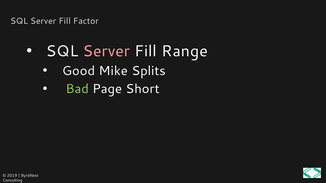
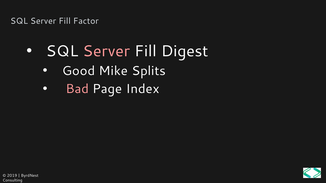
Range: Range -> Digest
Bad colour: light green -> pink
Short: Short -> Index
